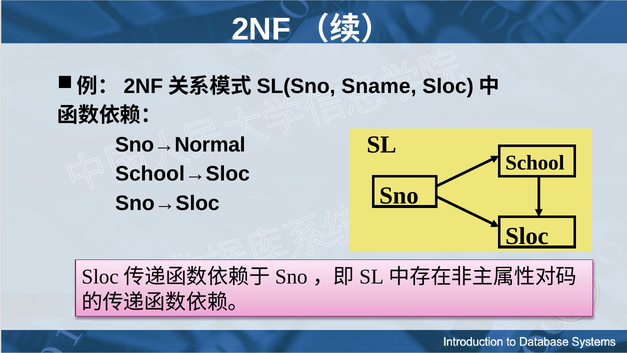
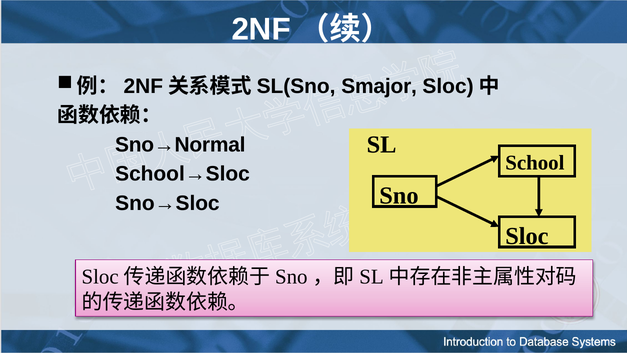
Sname: Sname -> Smajor
